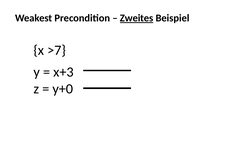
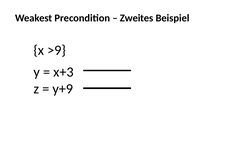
Zweites underline: present -> none
>7: >7 -> >9
y+0: y+0 -> y+9
